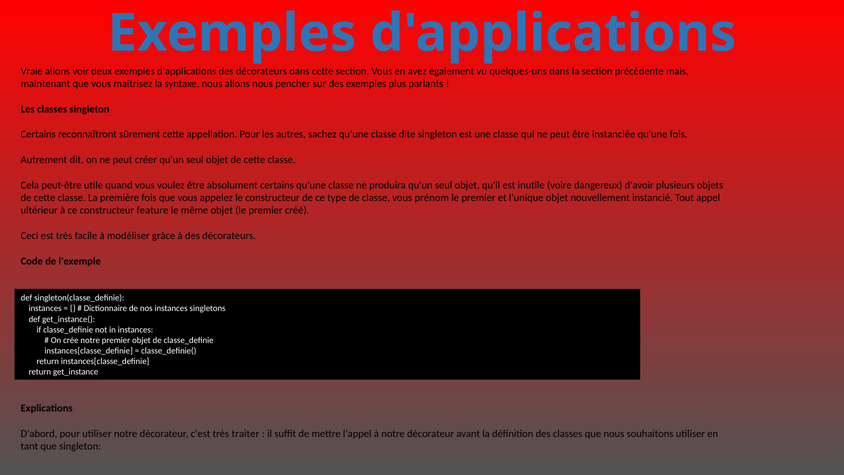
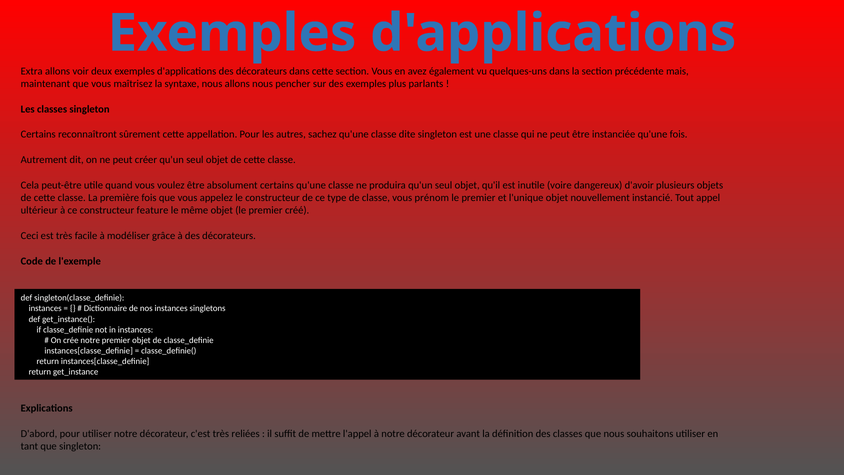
Vraie: Vraie -> Extra
traiter: traiter -> reliées
